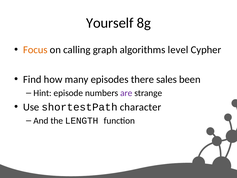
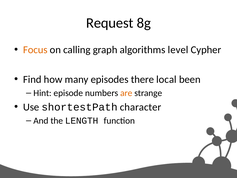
Yourself: Yourself -> Request
sales: sales -> local
are colour: purple -> orange
